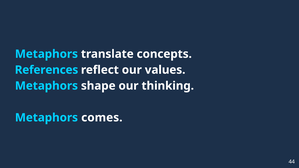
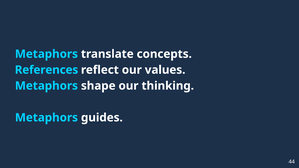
comes: comes -> guides
